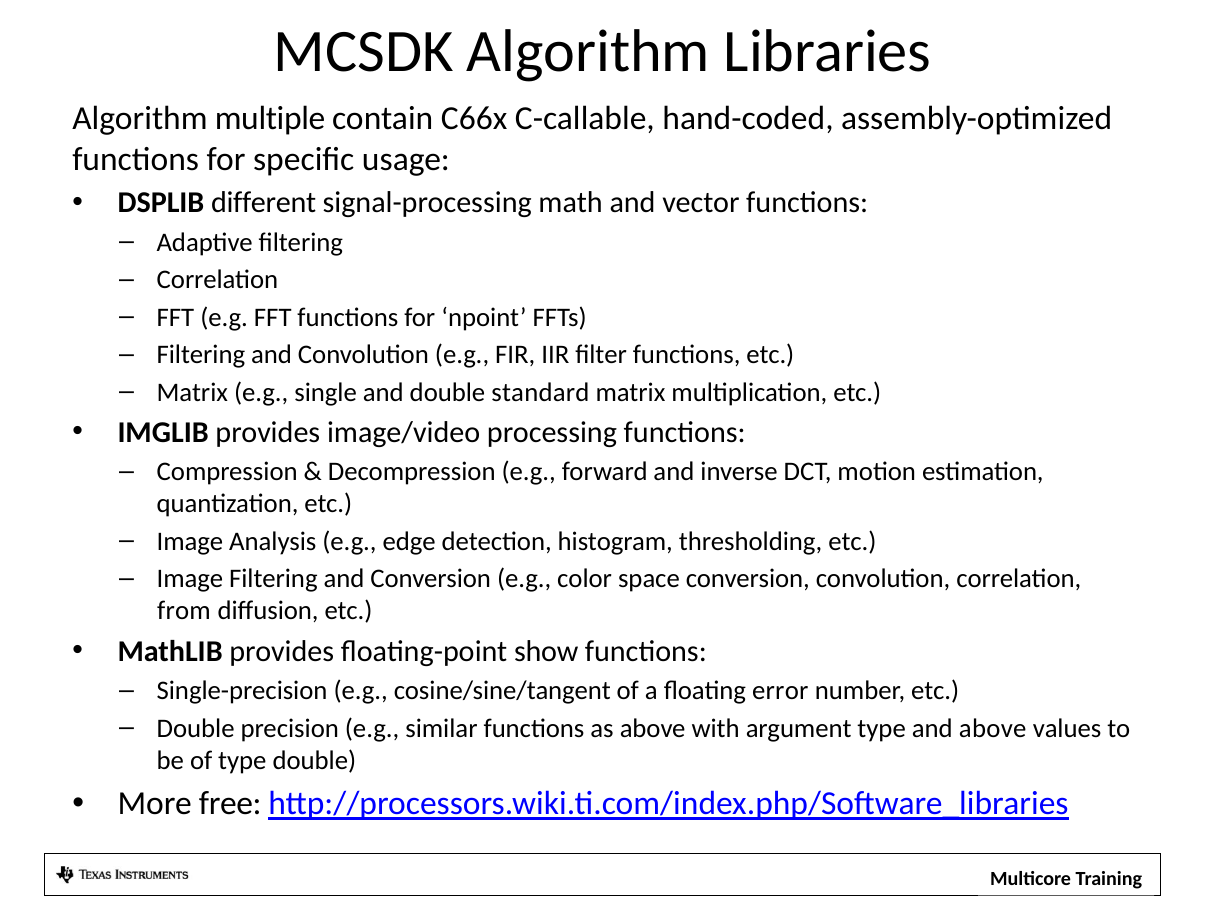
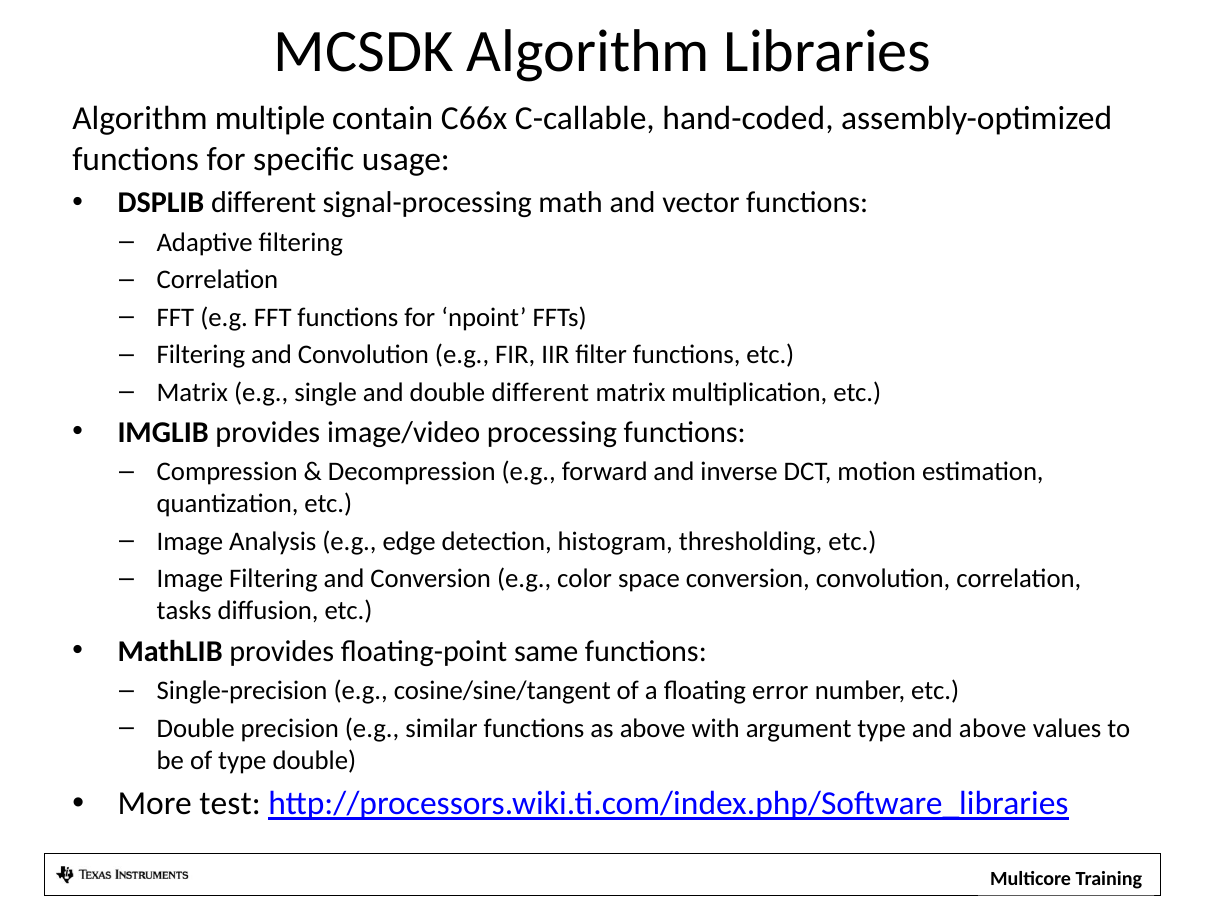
double standard: standard -> different
from: from -> tasks
show: show -> same
free: free -> test
